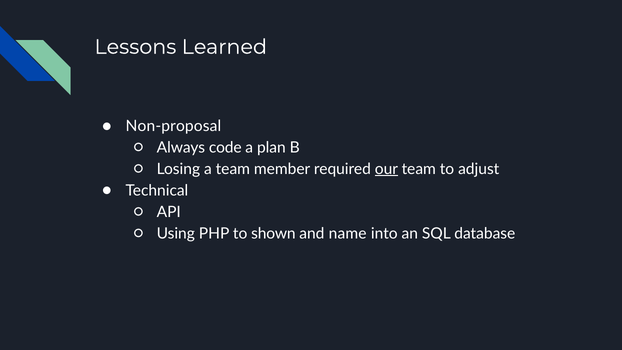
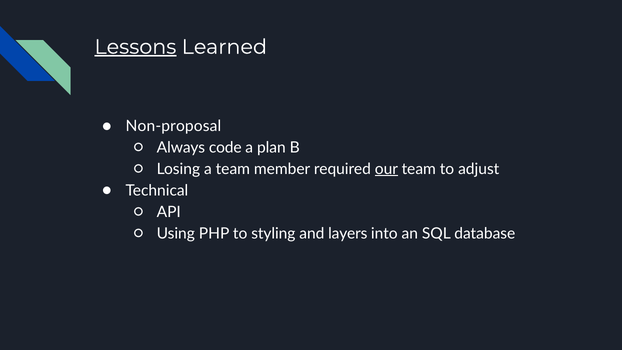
Lessons underline: none -> present
shown: shown -> styling
name: name -> layers
